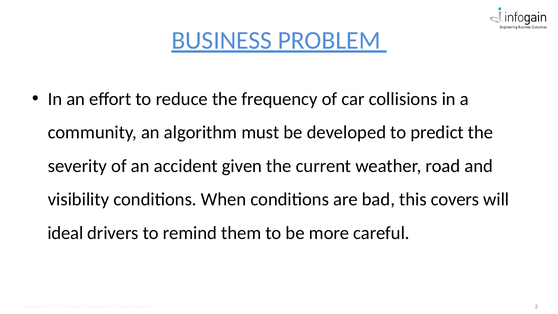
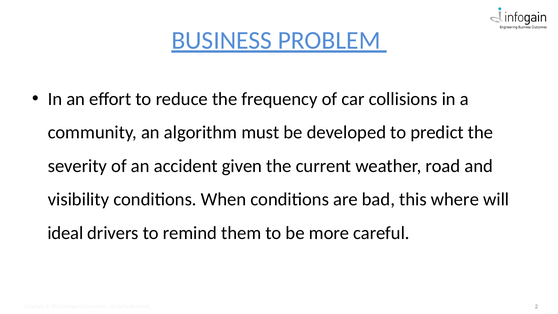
covers: covers -> where
